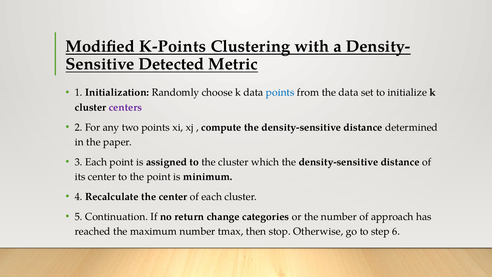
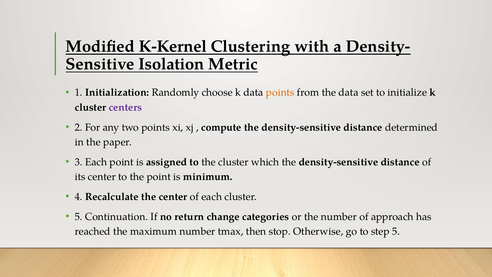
K-Points: K-Points -> K-Kernel
Detected: Detected -> Isolation
points at (280, 93) colour: blue -> orange
step 6: 6 -> 5
